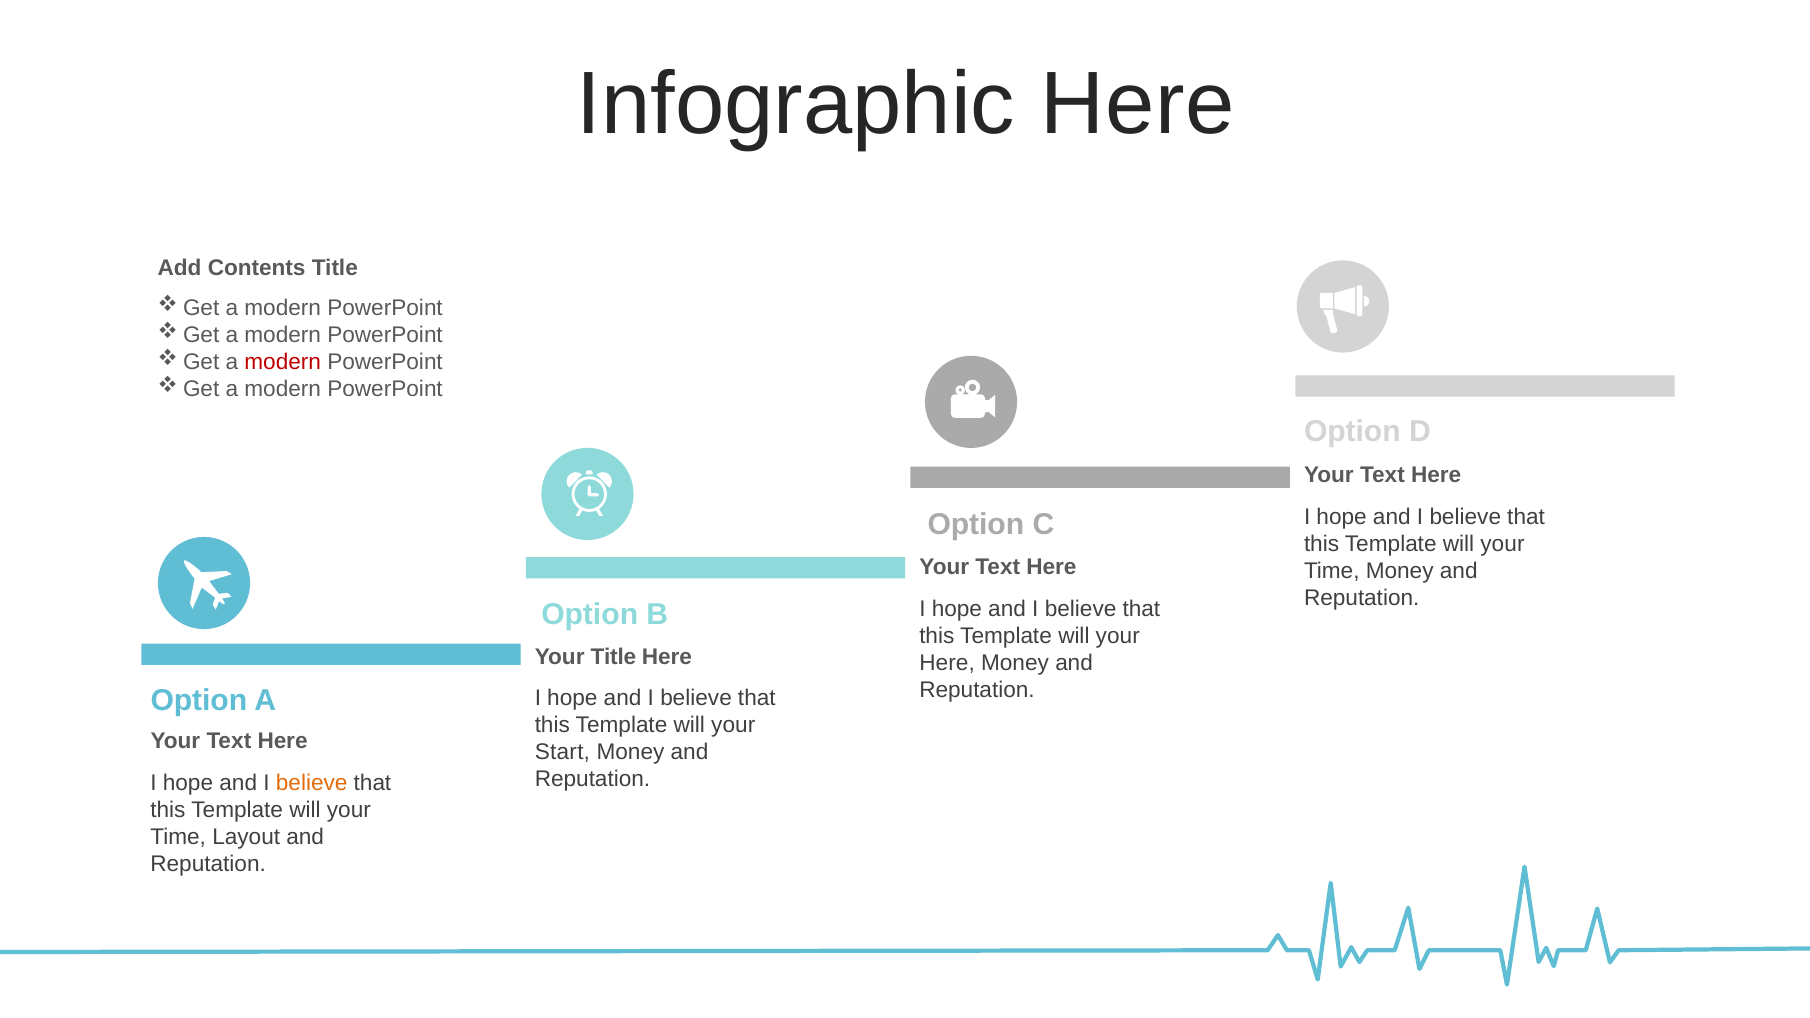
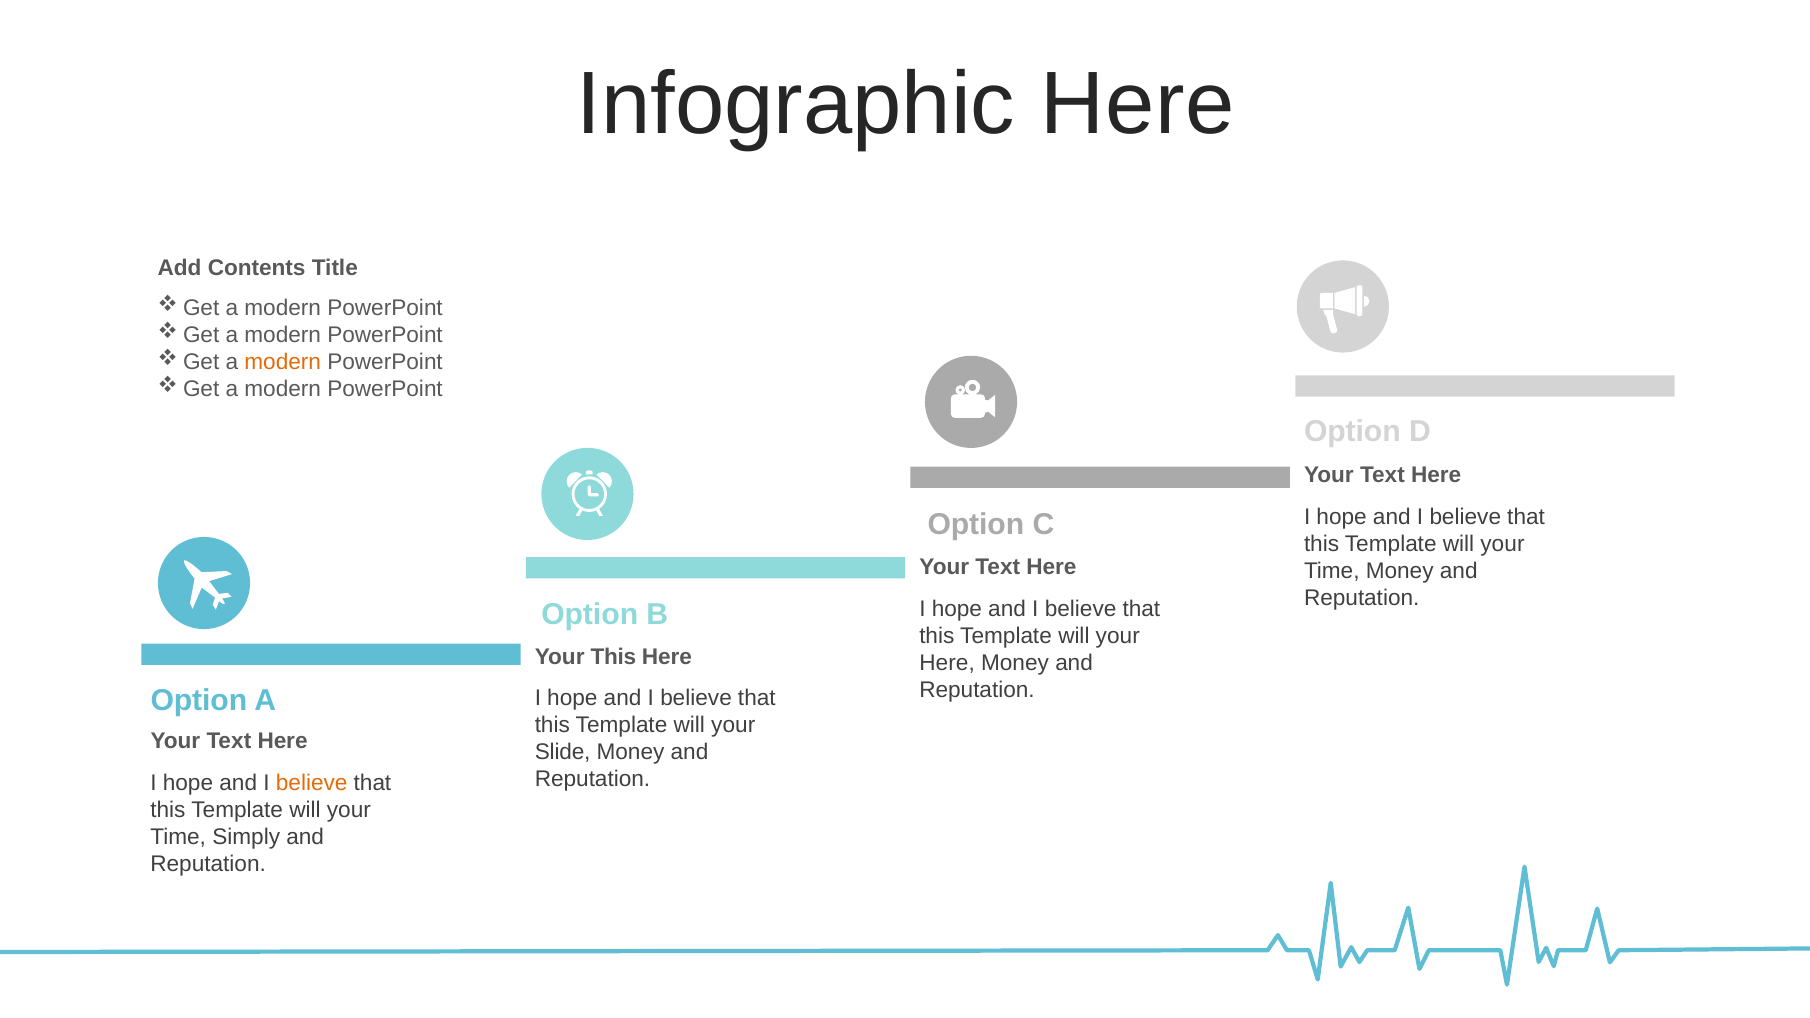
modern at (283, 362) colour: red -> orange
Your Title: Title -> This
Start: Start -> Slide
Layout: Layout -> Simply
